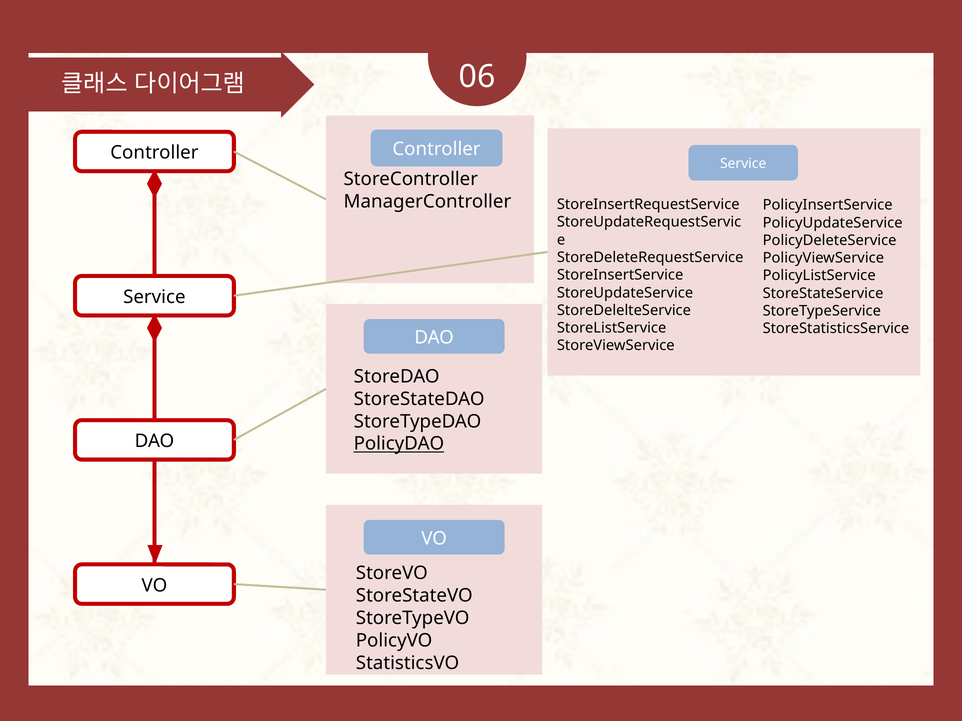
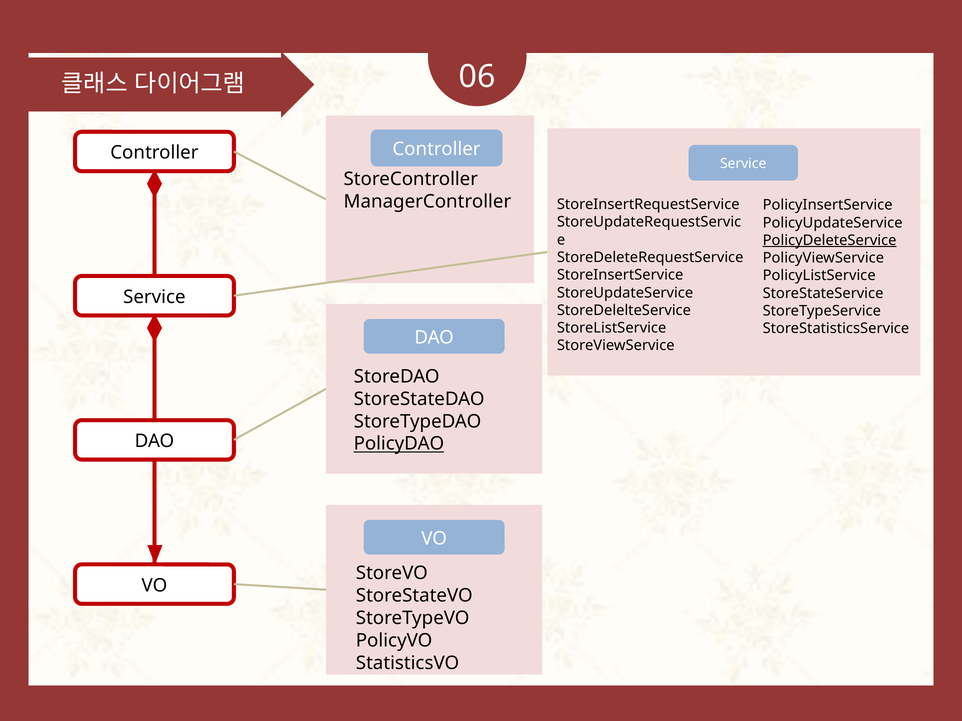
PolicyDeleteService underline: none -> present
